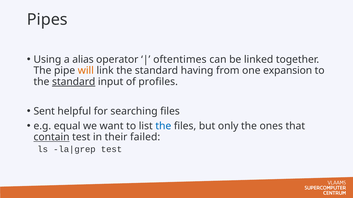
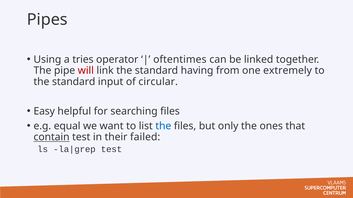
alias: alias -> tries
will colour: orange -> red
expansion: expansion -> extremely
standard at (74, 82) underline: present -> none
profiles: profiles -> circular
Sent: Sent -> Easy
